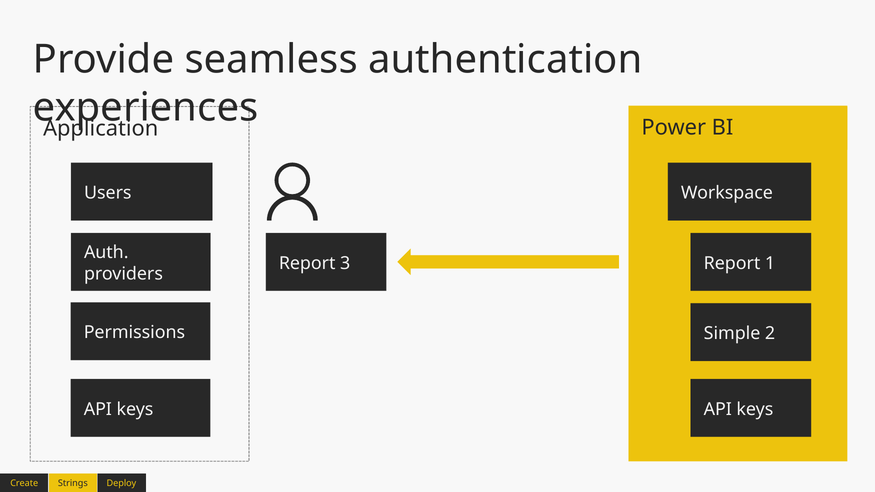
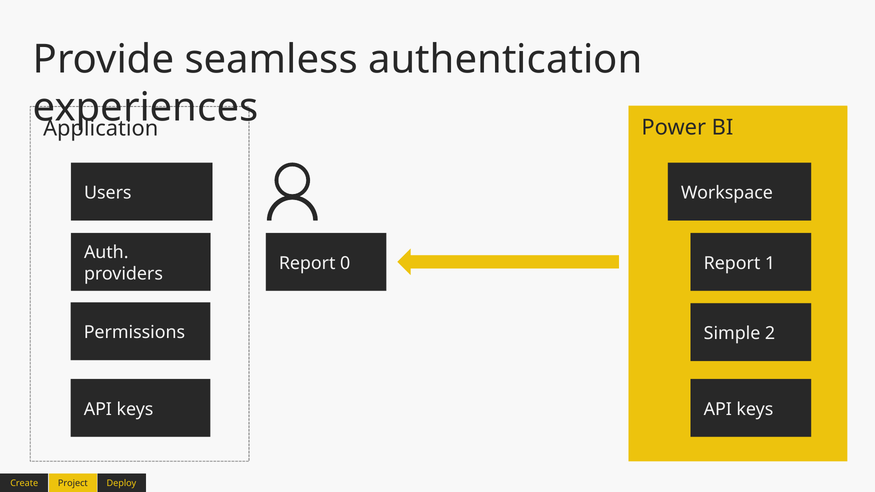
3: 3 -> 0
Strings: Strings -> Project
